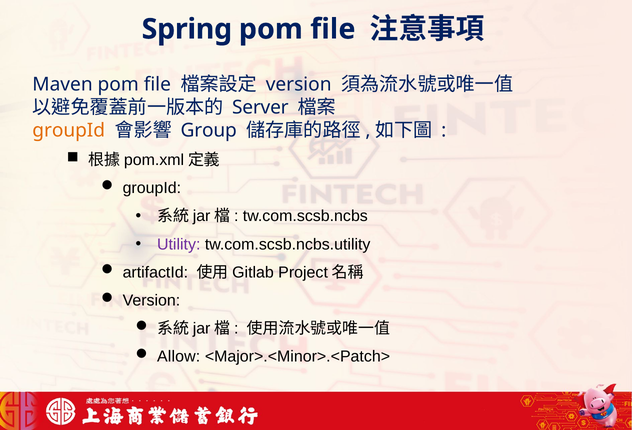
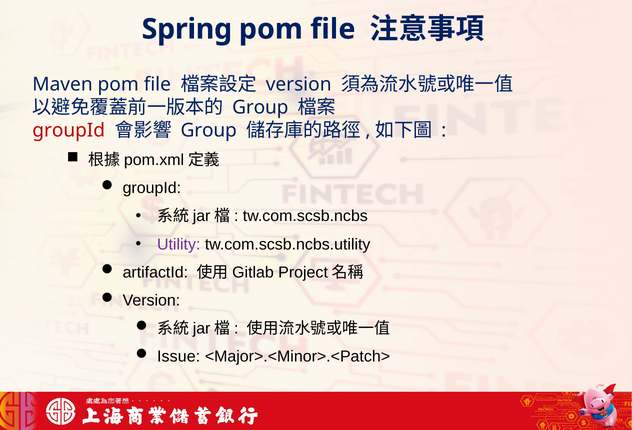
Server at (260, 107): Server -> Group
groupId at (69, 130) colour: orange -> red
Allow: Allow -> Issue
